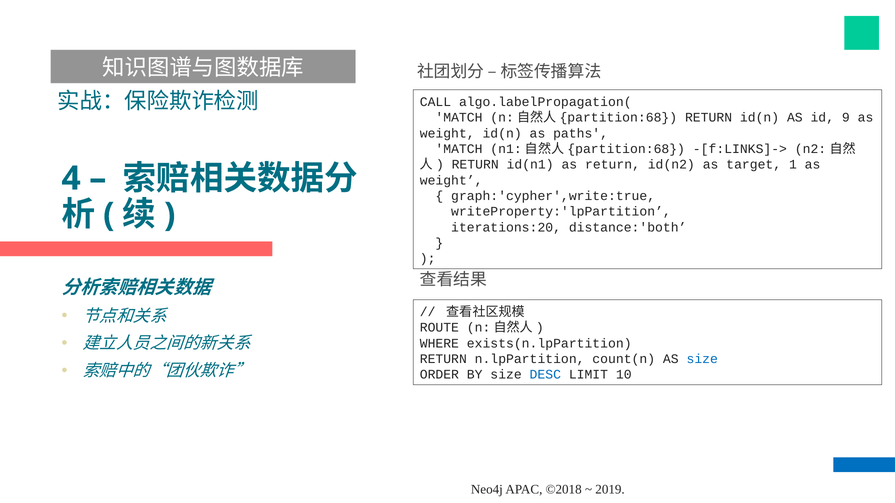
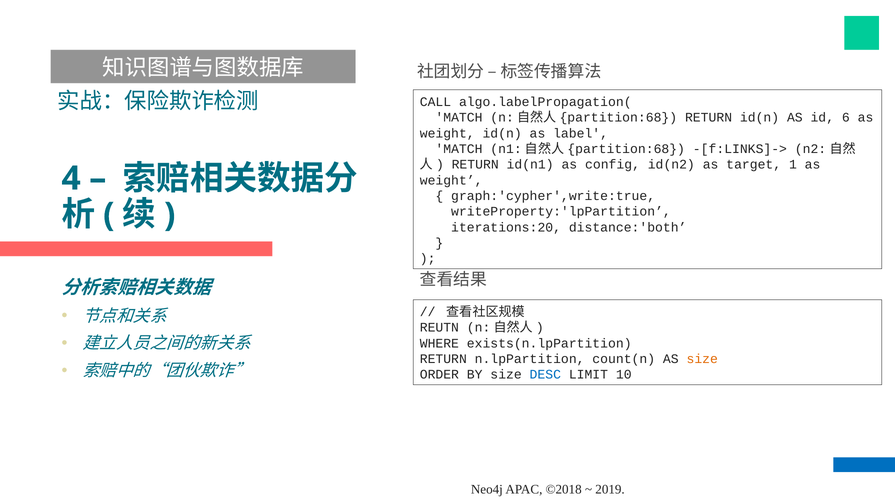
9: 9 -> 6
paths: paths -> label
as return: return -> config
ROUTE: ROUTE -> REUTN
size at (702, 359) colour: blue -> orange
